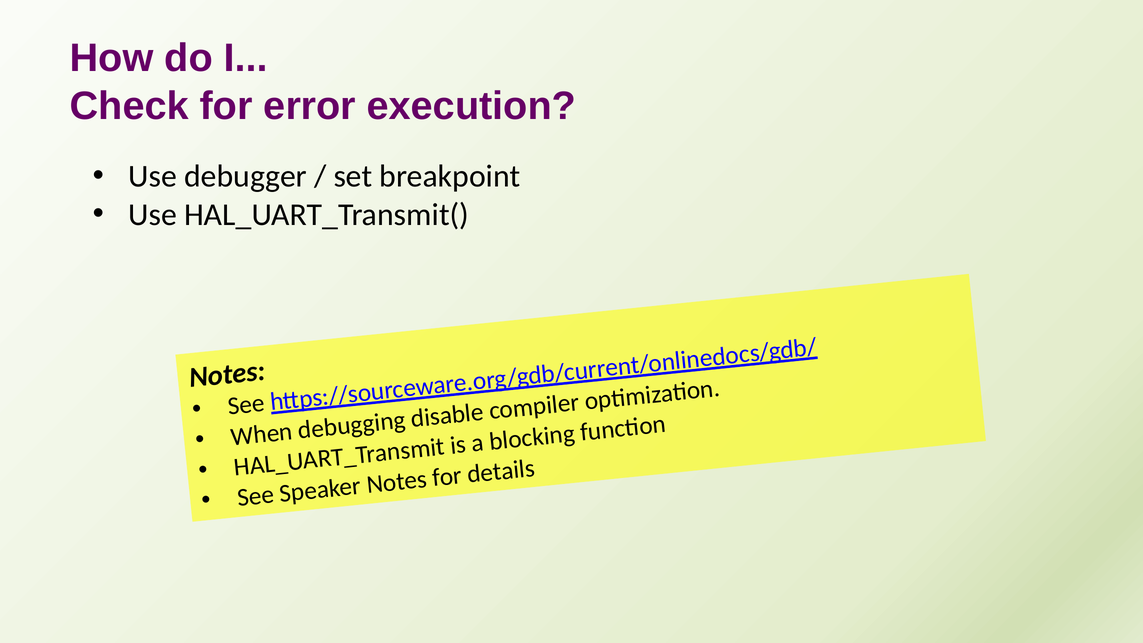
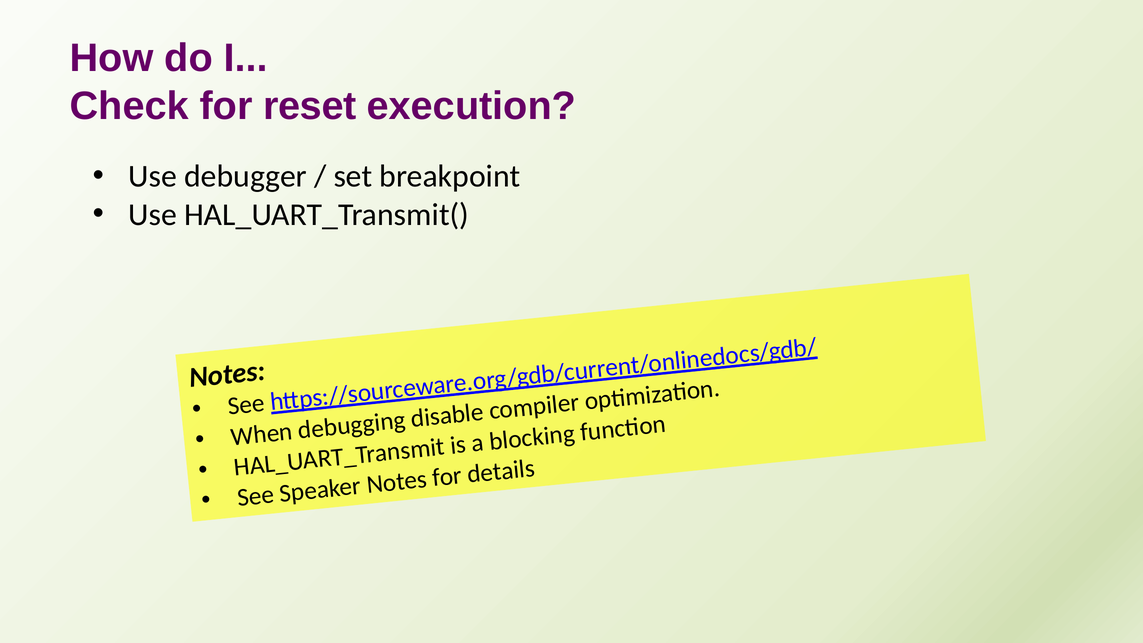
error: error -> reset
